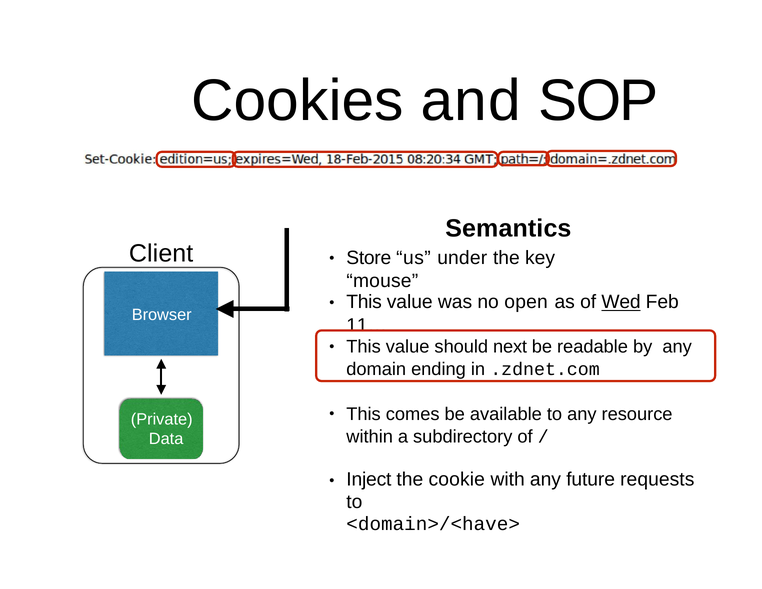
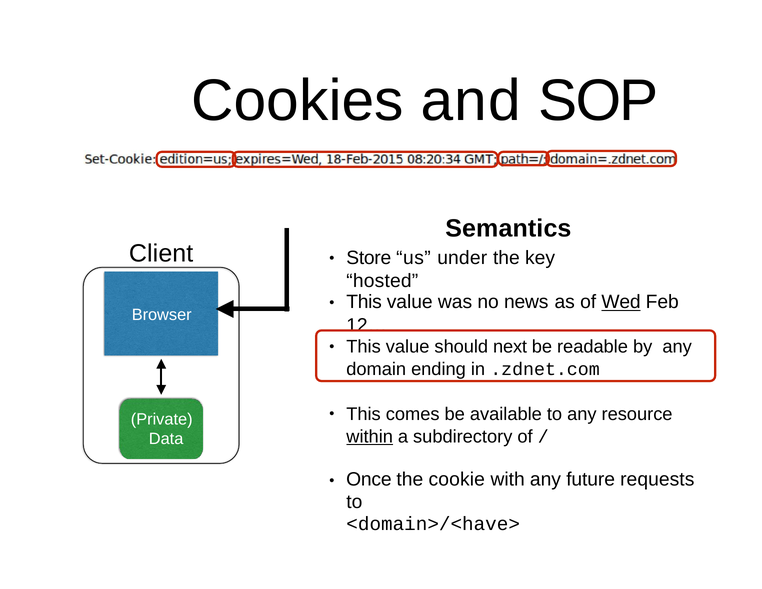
mouse: mouse -> hosted
open: open -> news
11…: 11… -> 12…
within underline: none -> present
Inject: Inject -> Once
